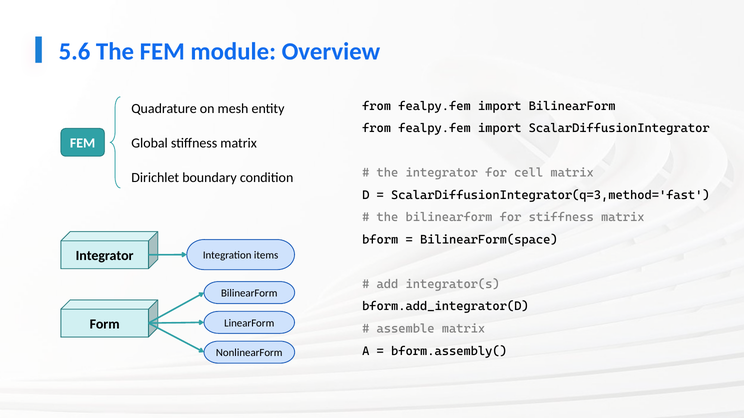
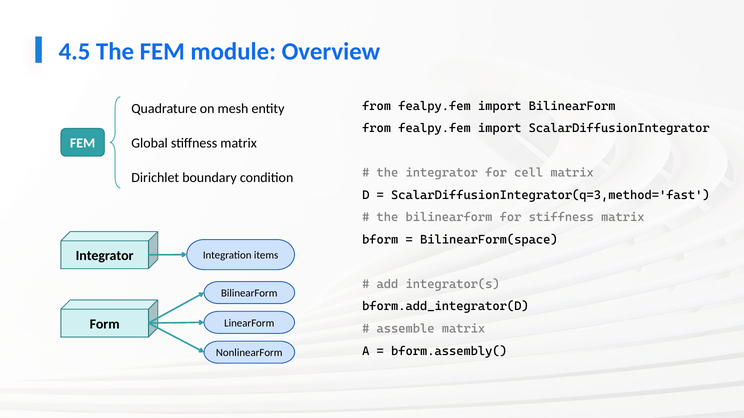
5.6: 5.6 -> 4.5
